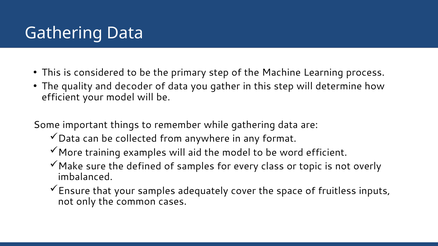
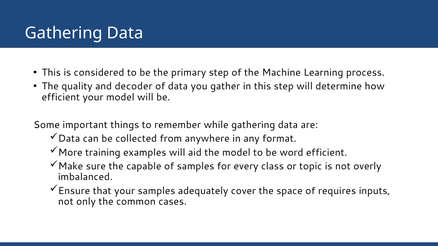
defined: defined -> capable
fruitless: fruitless -> requires
